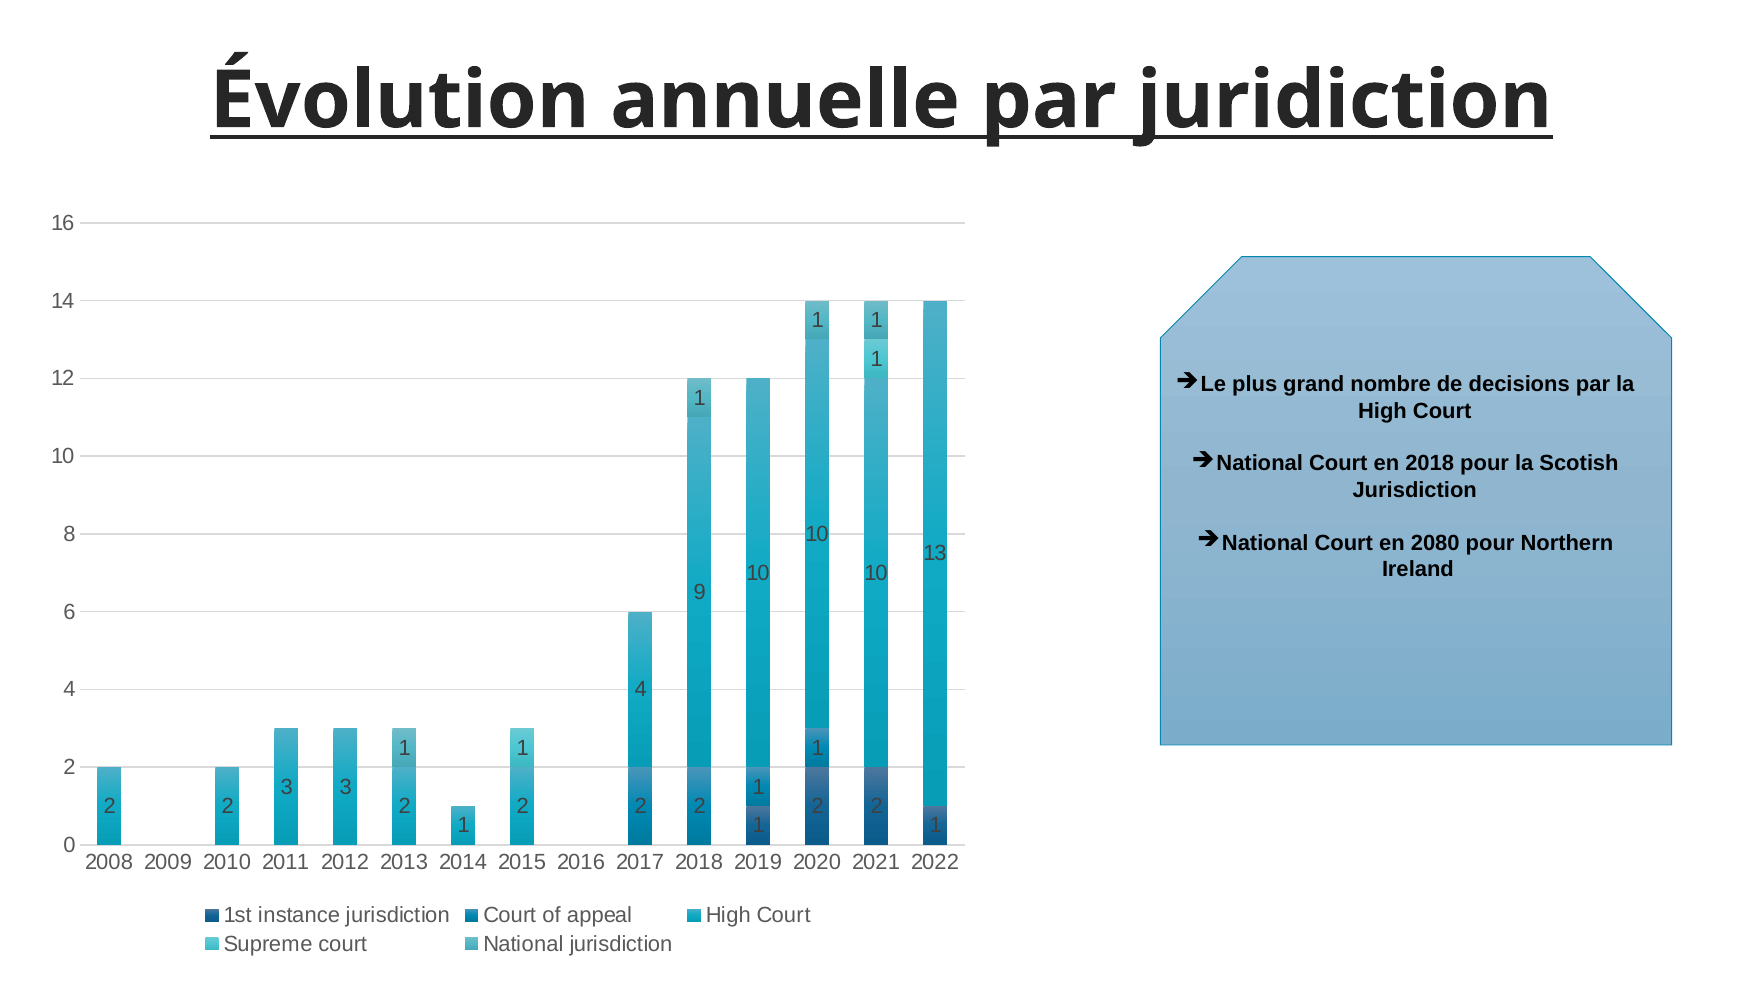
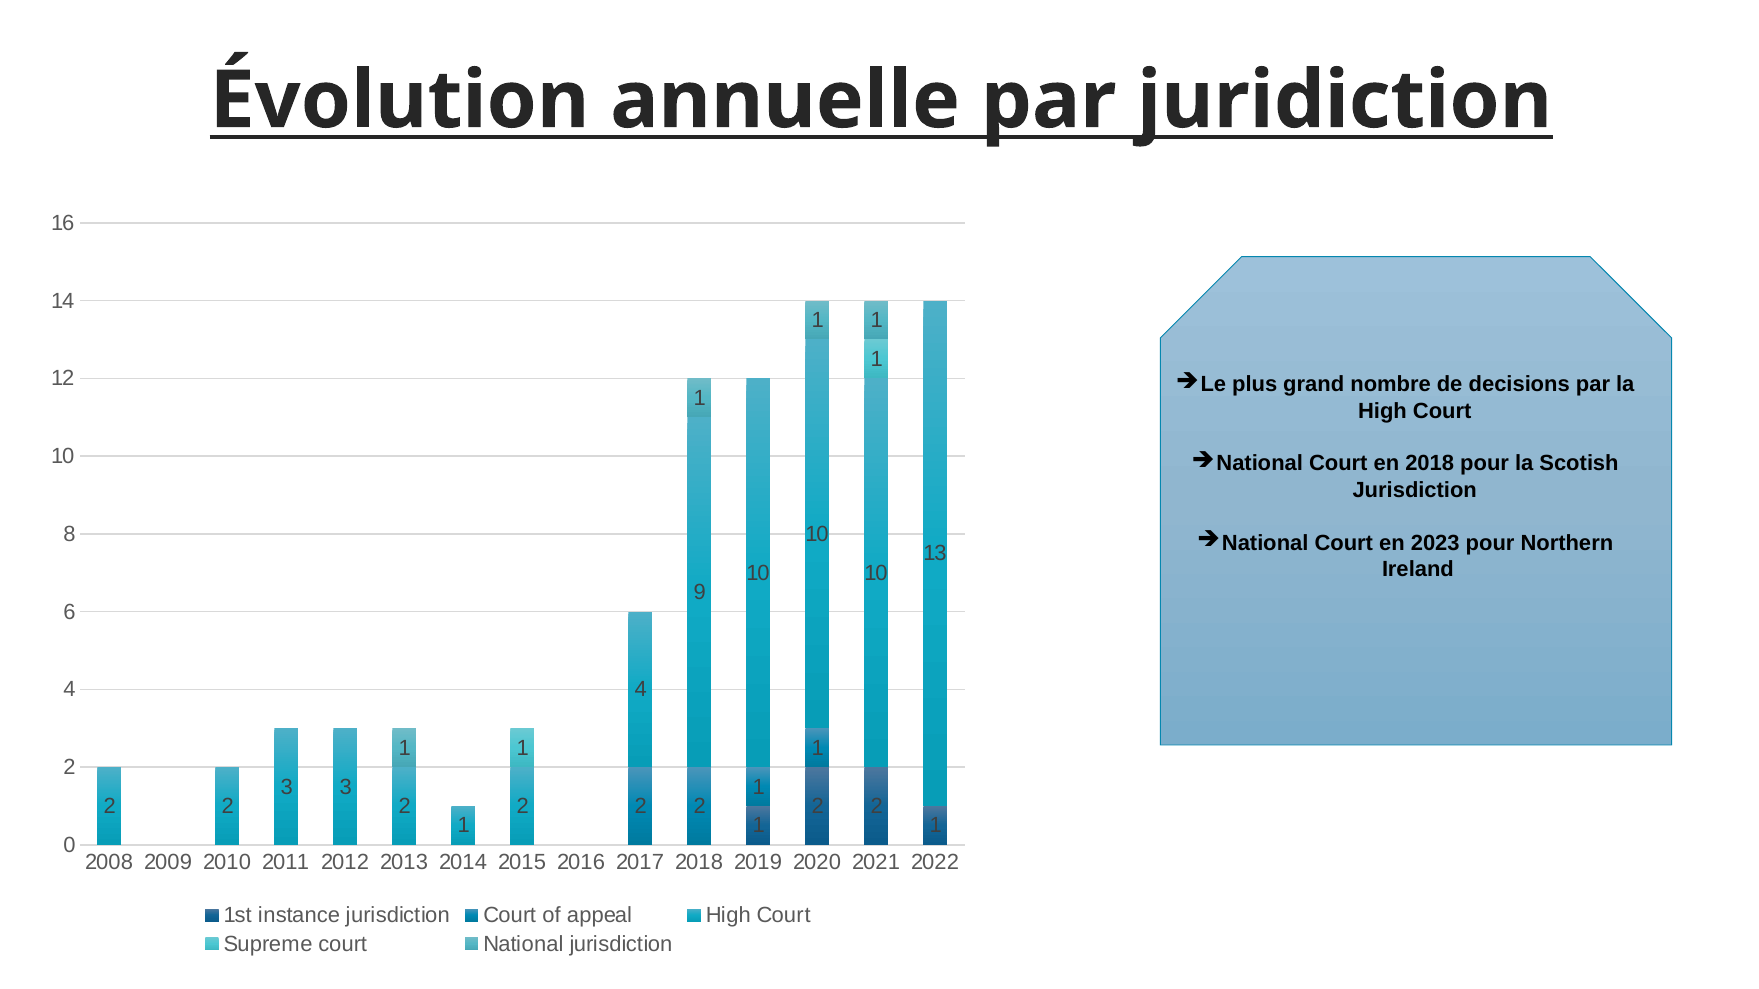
2080: 2080 -> 2023
